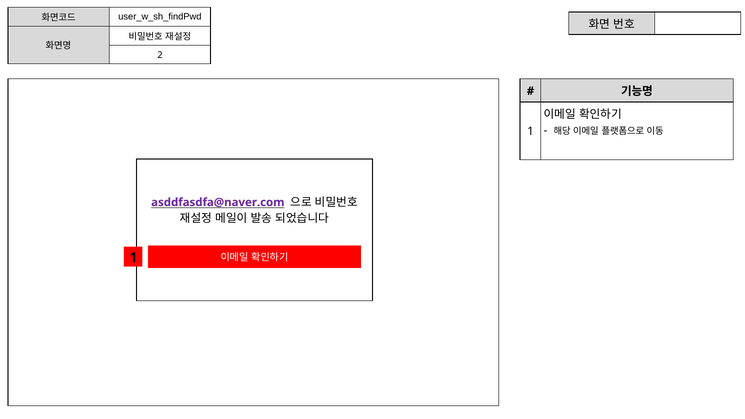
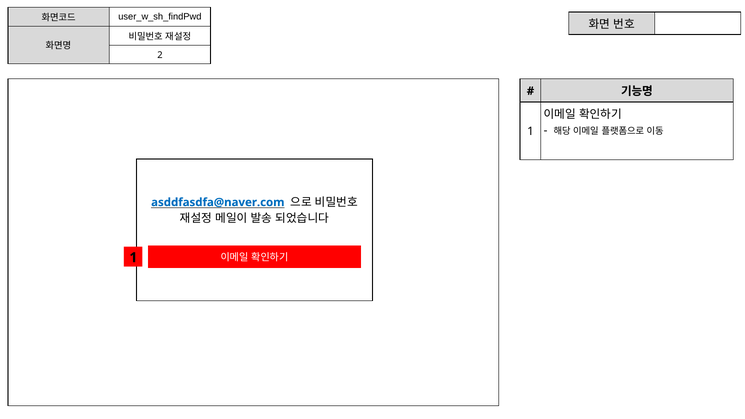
asddfasdfa@naver.com colour: purple -> blue
